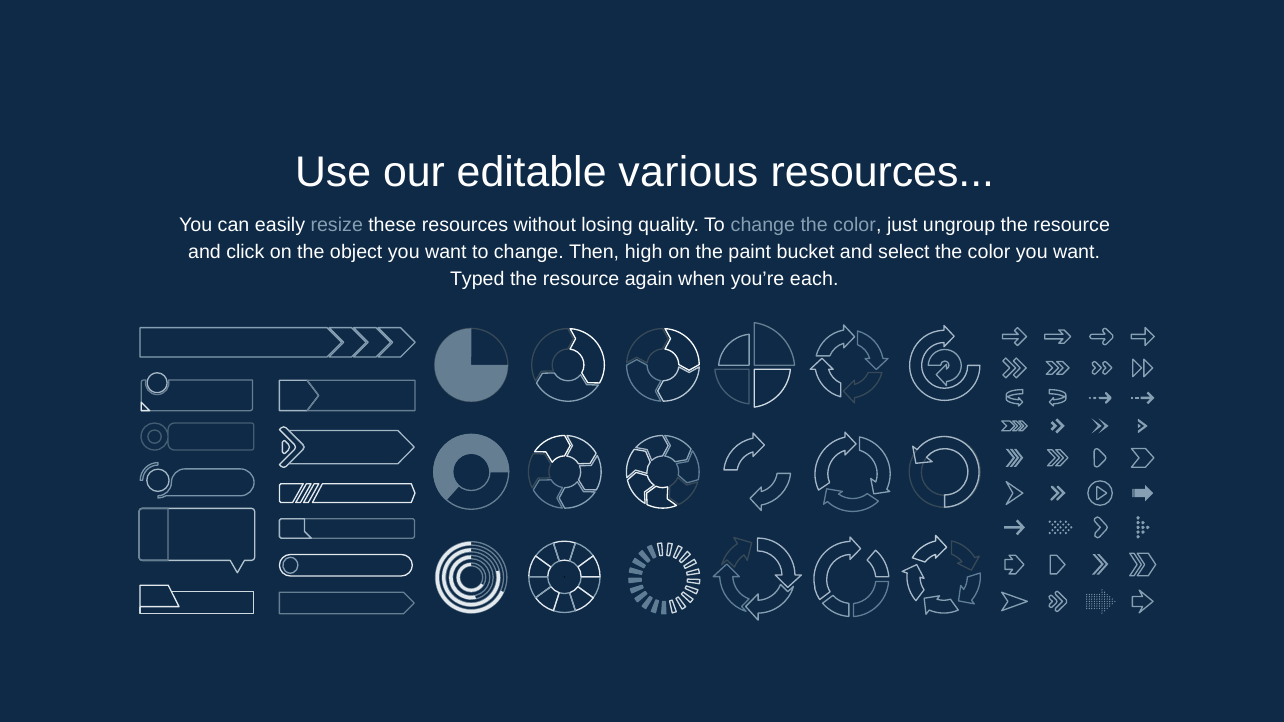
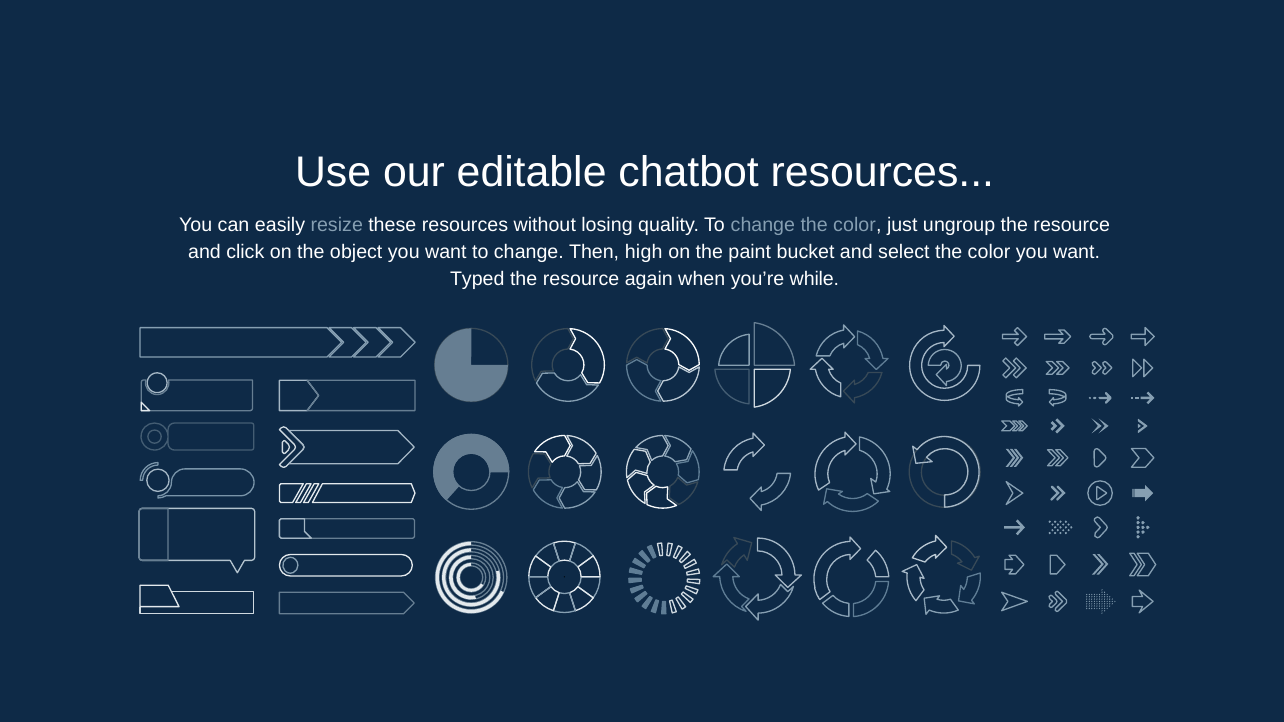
various: various -> chatbot
each: each -> while
